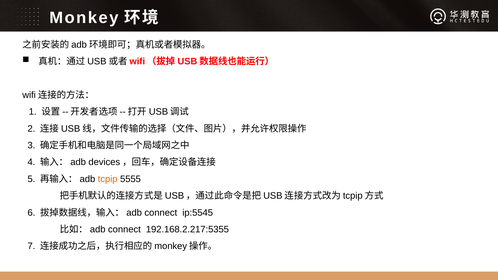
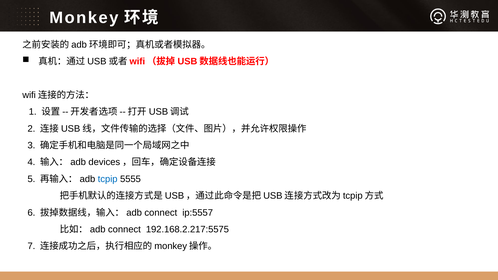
tcpip colour: orange -> blue
ip:5545: ip:5545 -> ip:5557
192.168.2.217:5355: 192.168.2.217:5355 -> 192.168.2.217:5575
